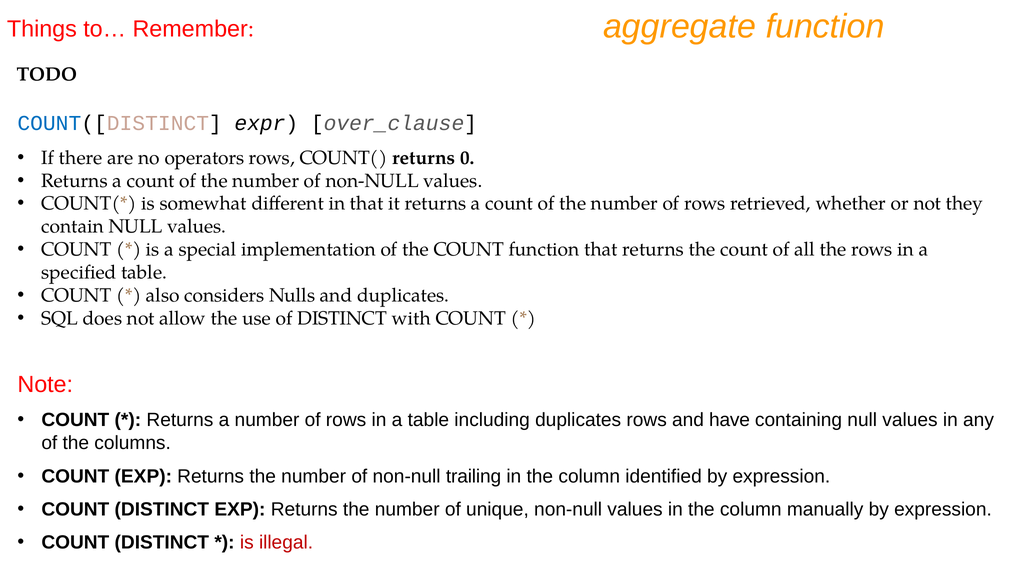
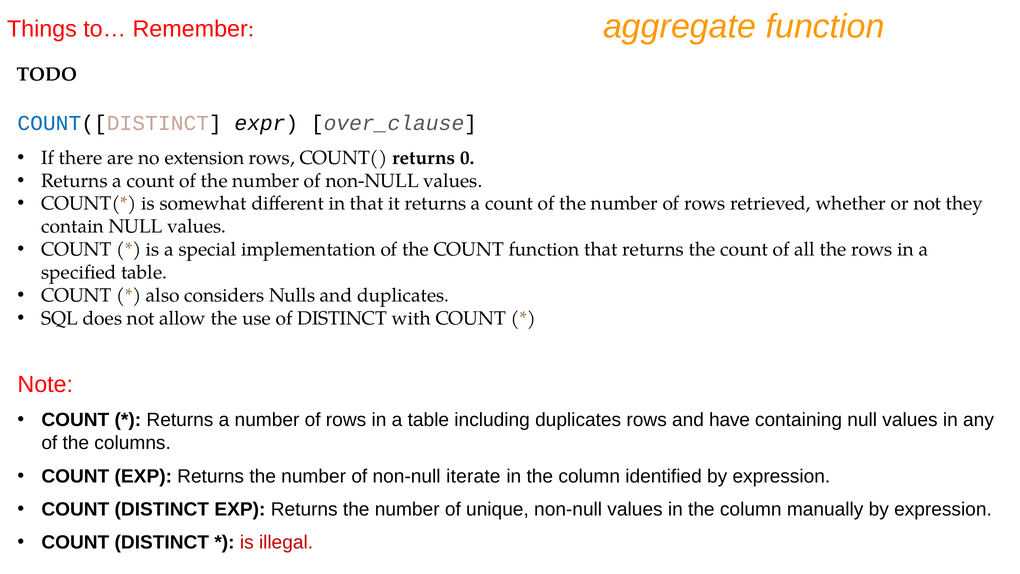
operators: operators -> extension
trailing: trailing -> iterate
